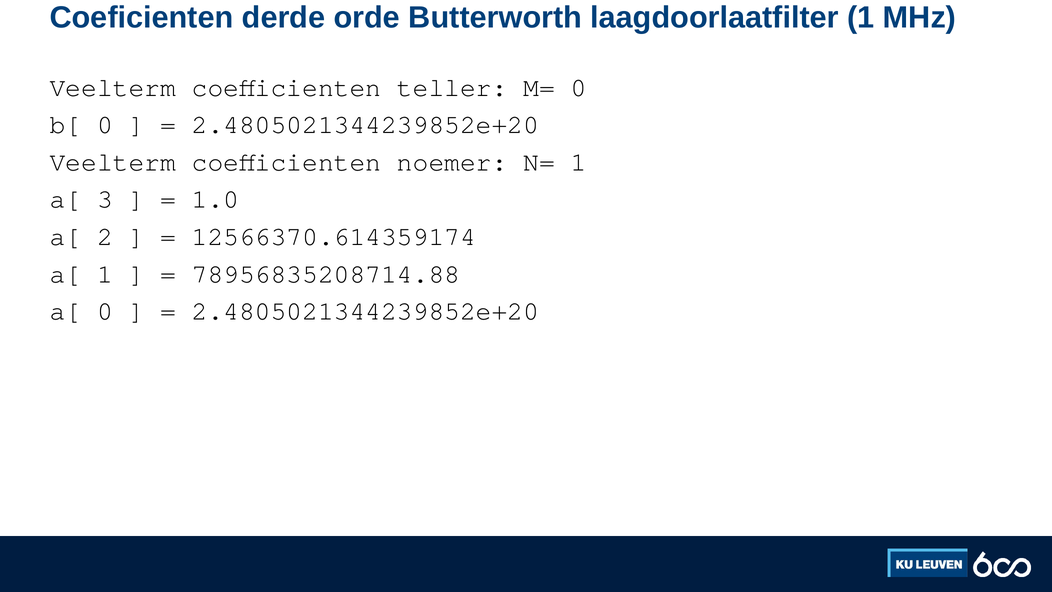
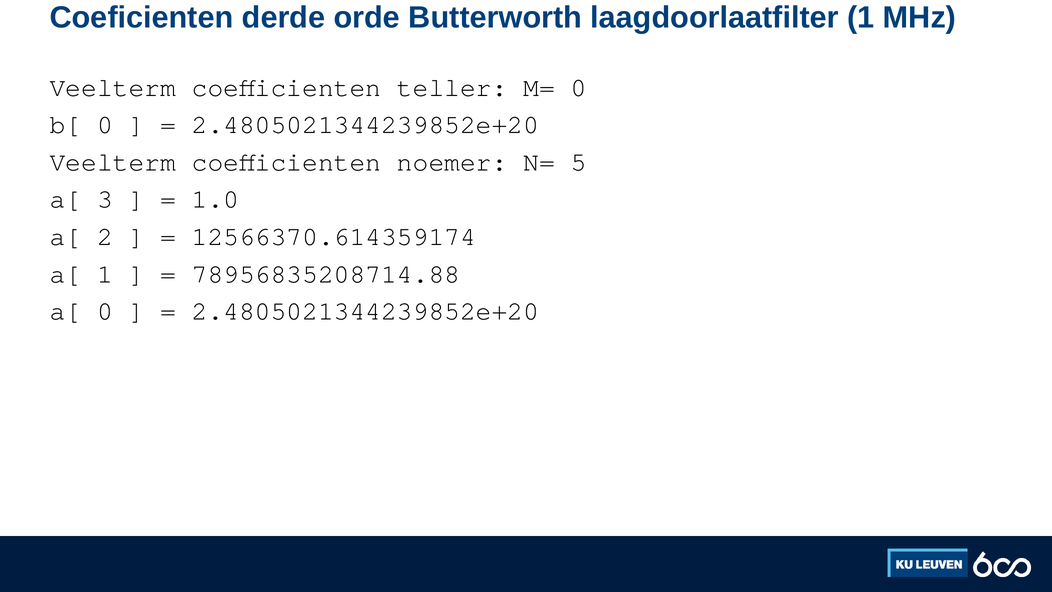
N= 1: 1 -> 5
